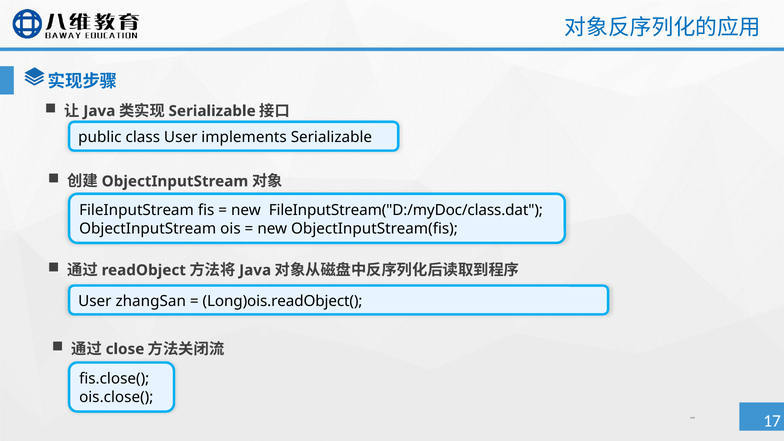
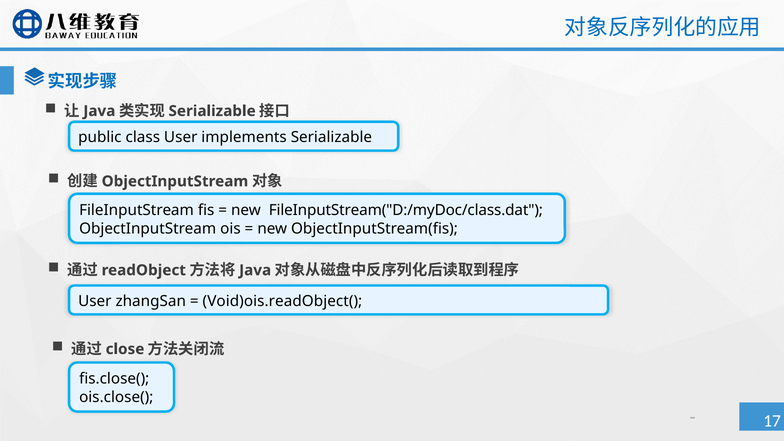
Long)ois.readObject(: Long)ois.readObject( -> Void)ois.readObject(
